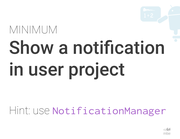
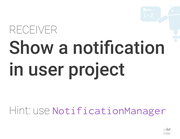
MINIMUM: MINIMUM -> RECEIVER
